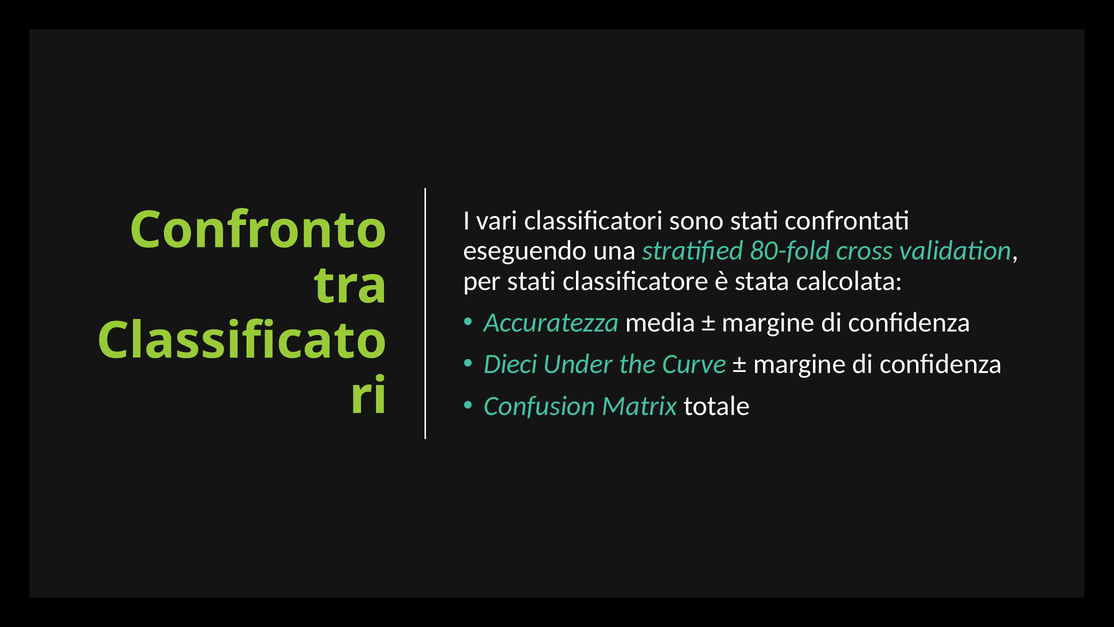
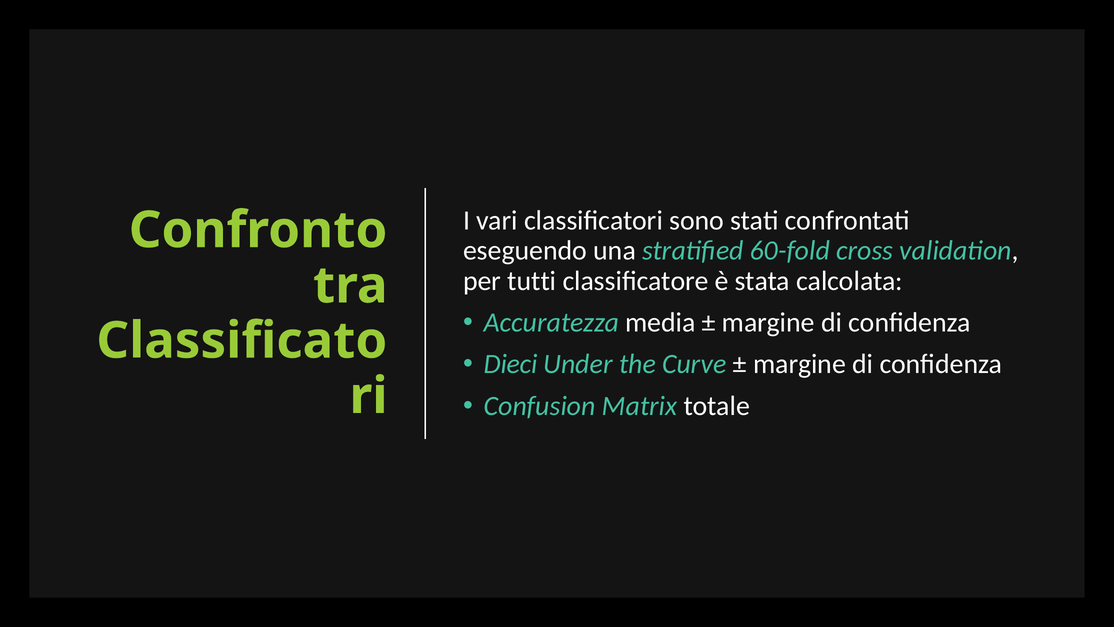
80-fold: 80-fold -> 60-fold
per stati: stati -> tutti
